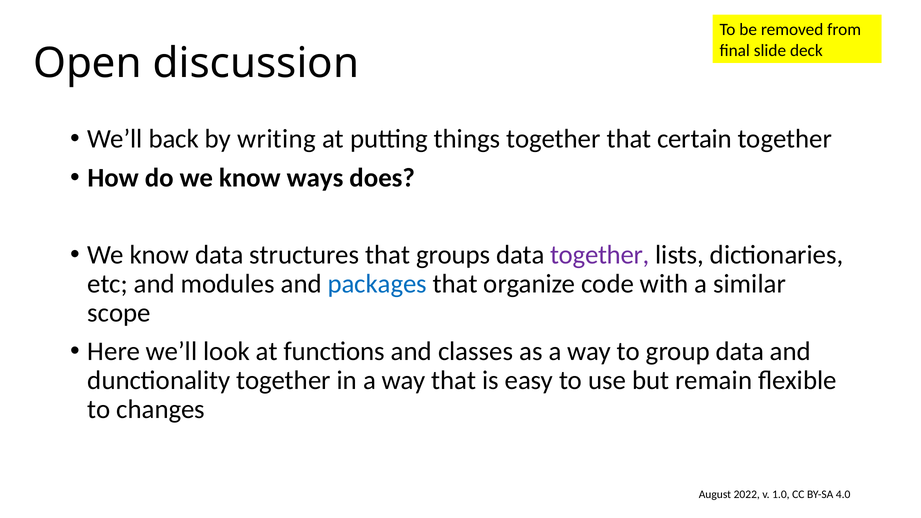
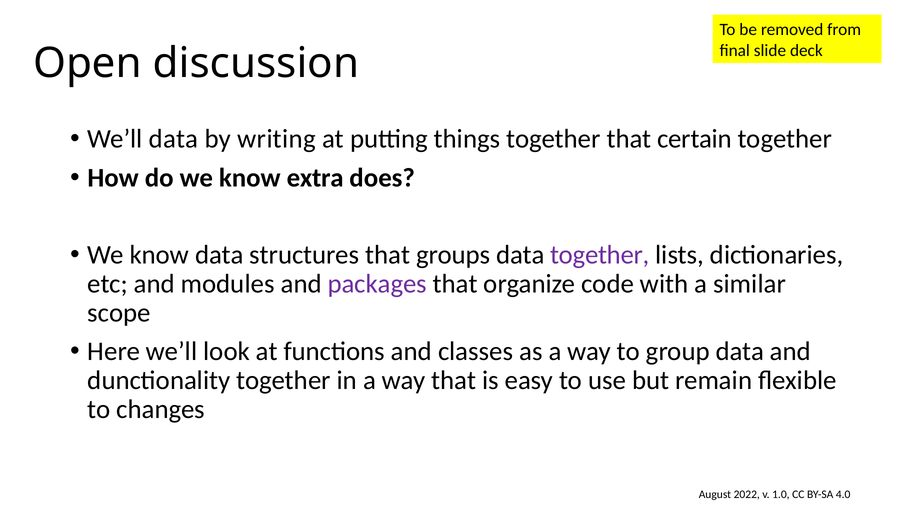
We’ll back: back -> data
ways: ways -> extra
packages colour: blue -> purple
